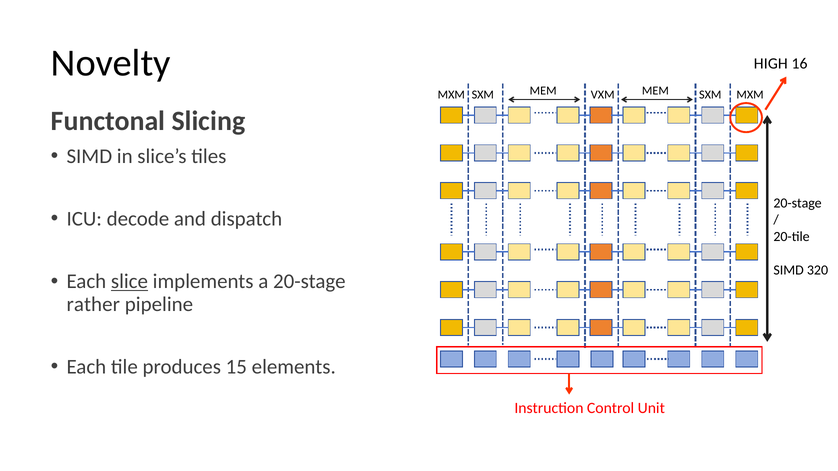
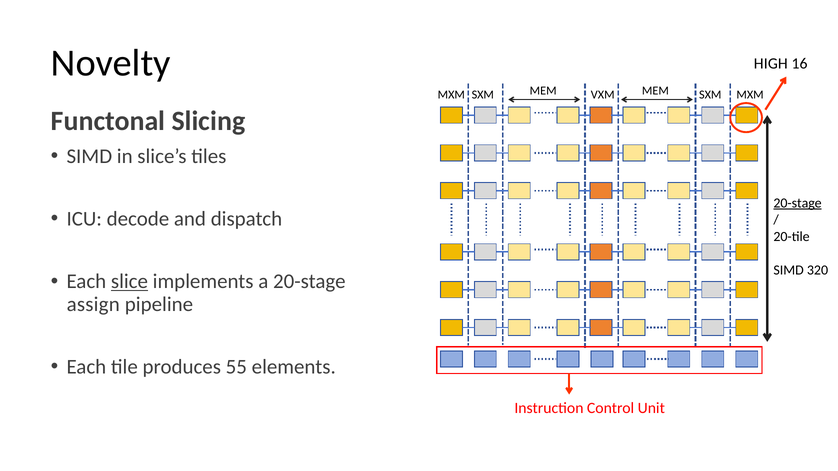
20-stage at (798, 203) underline: none -> present
rather: rather -> assign
15: 15 -> 55
